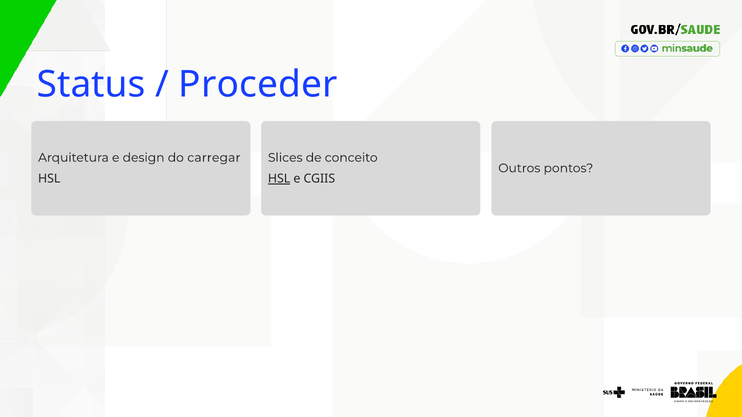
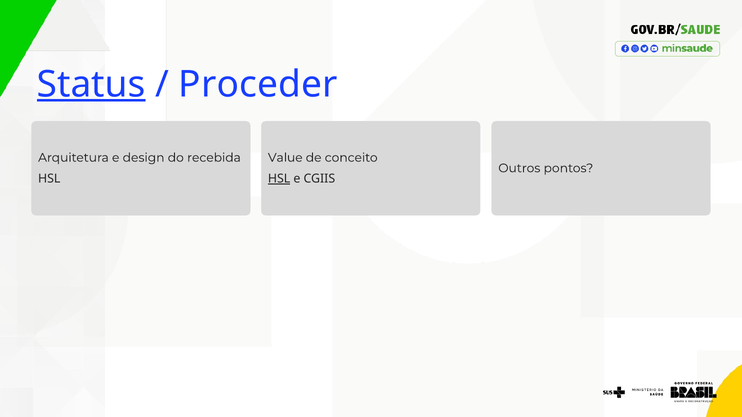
Status underline: none -> present
carregar: carregar -> recebida
Slices: Slices -> Value
